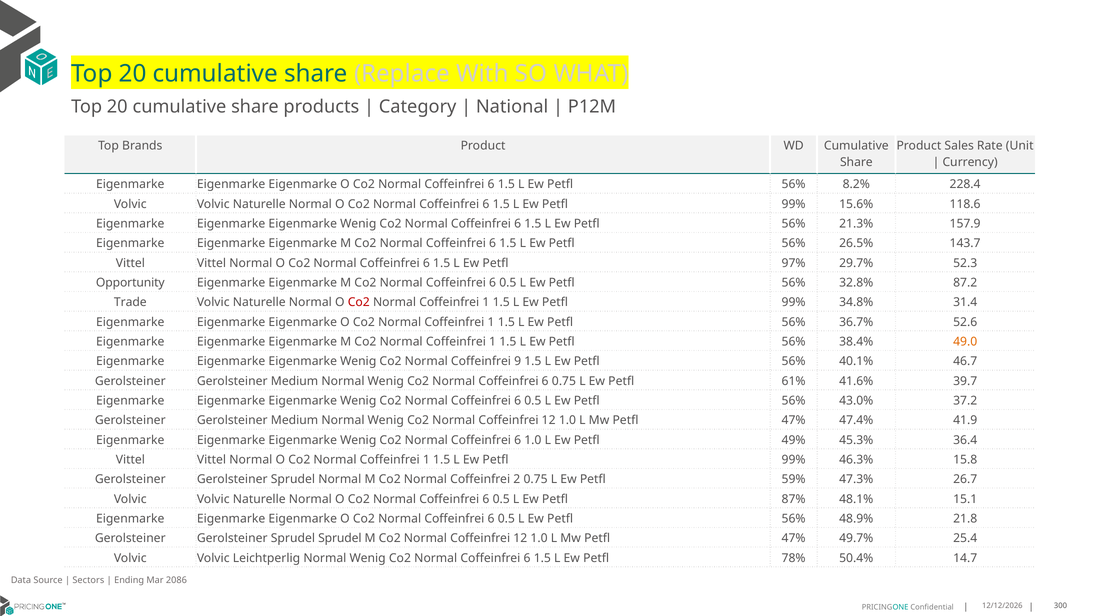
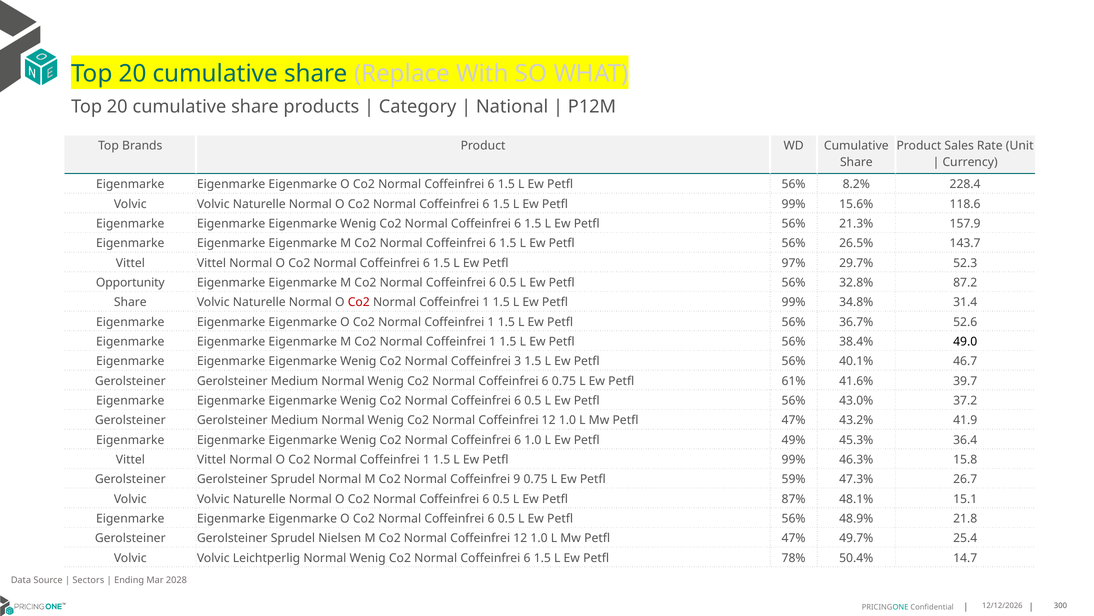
Trade at (130, 302): Trade -> Share
49.0 colour: orange -> black
9: 9 -> 3
47.4%: 47.4% -> 43.2%
2: 2 -> 9
Sprudel Sprudel: Sprudel -> Nielsen
2086: 2086 -> 2028
